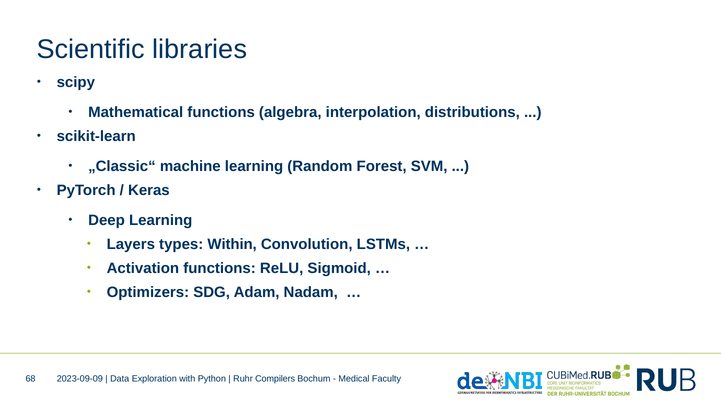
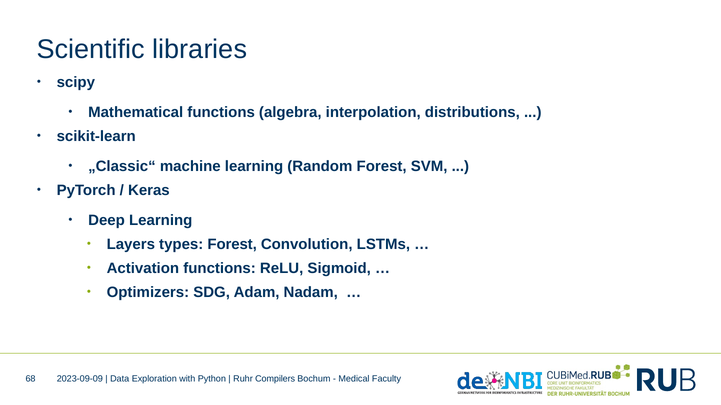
types Within: Within -> Forest
